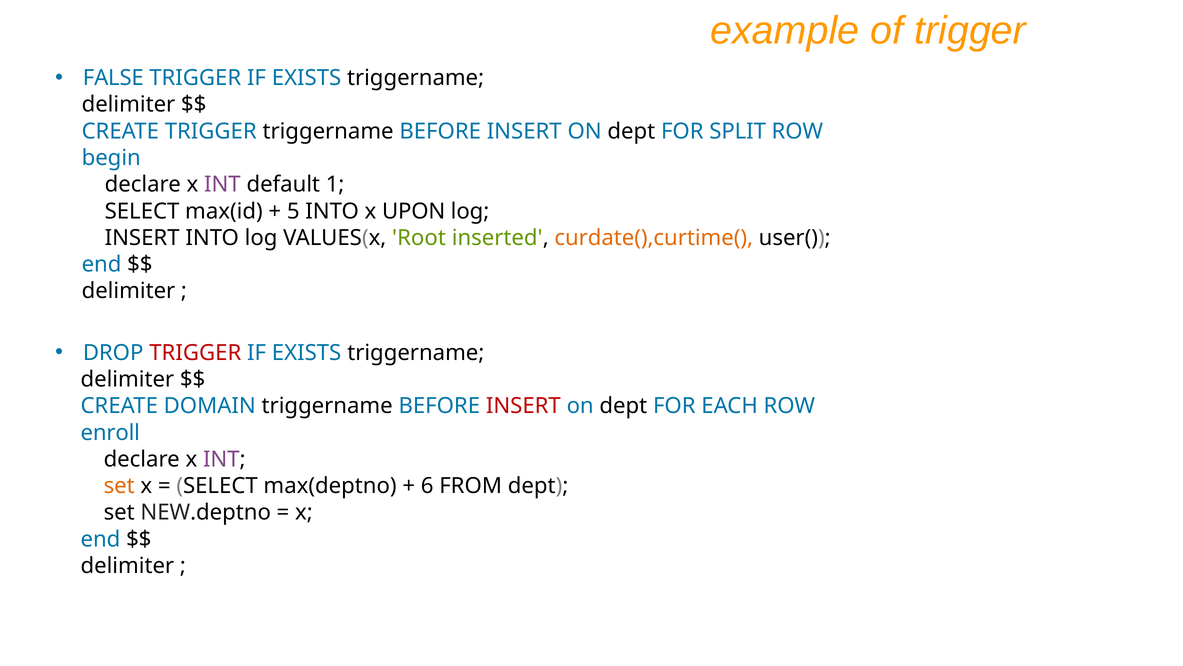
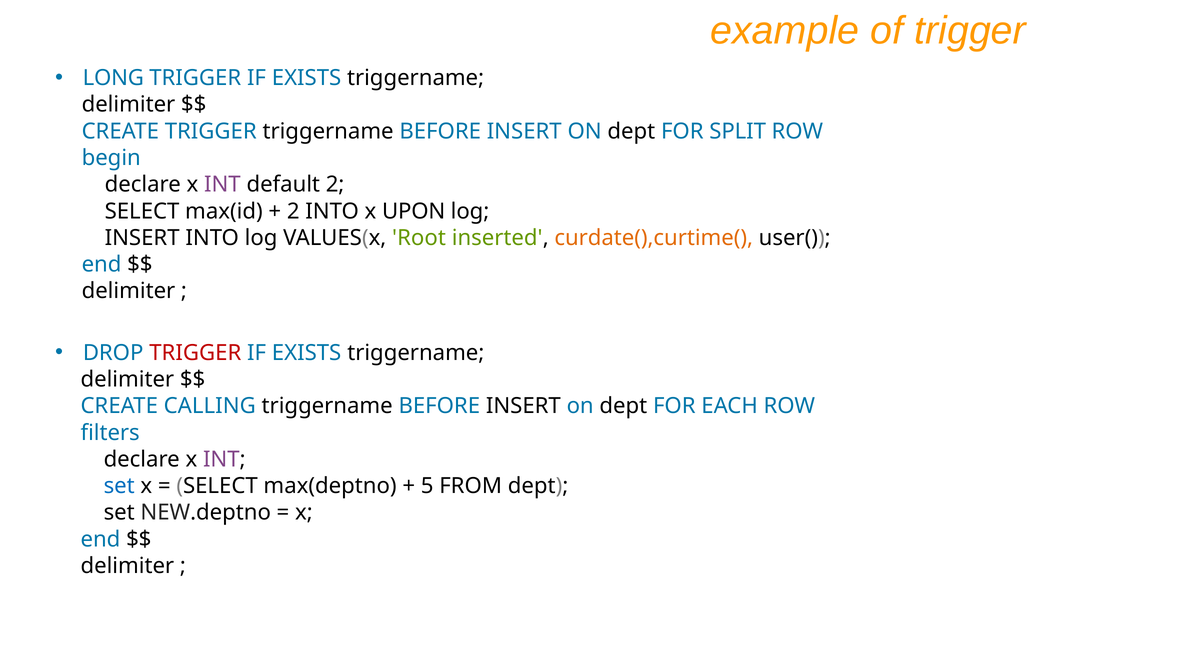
FALSE: FALSE -> LONG
default 1: 1 -> 2
5 at (293, 211): 5 -> 2
DOMAIN: DOMAIN -> CALLING
INSERT at (523, 406) colour: red -> black
enroll: enroll -> filters
set at (119, 486) colour: orange -> blue
6: 6 -> 5
